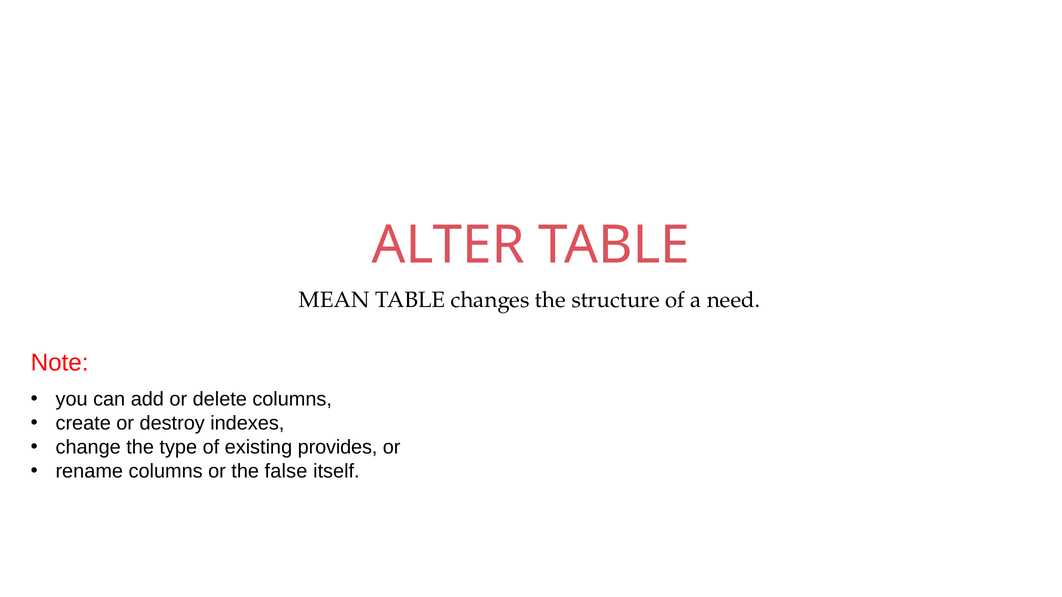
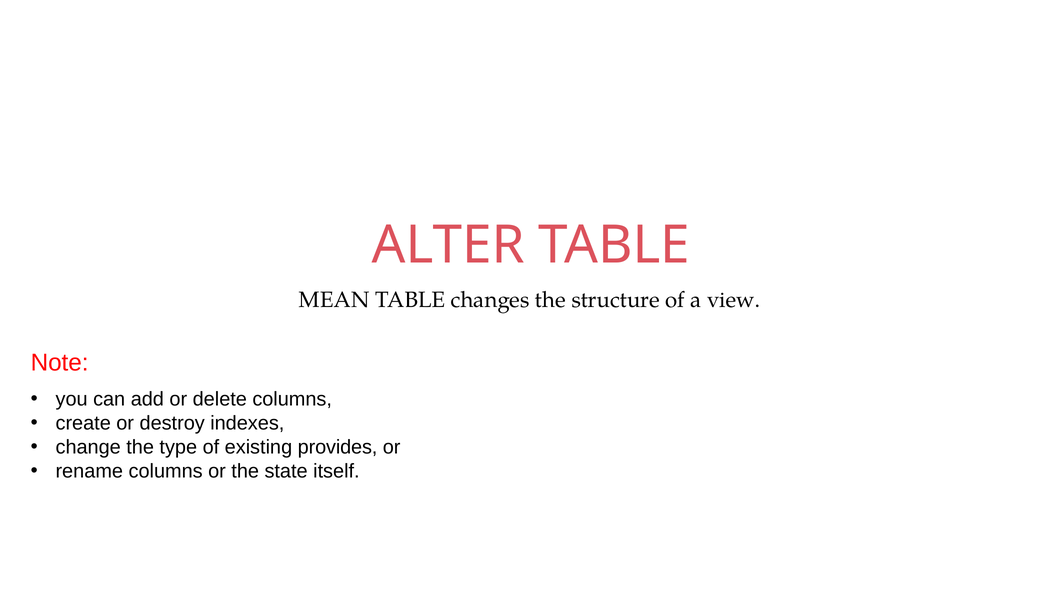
need: need -> view
false: false -> state
